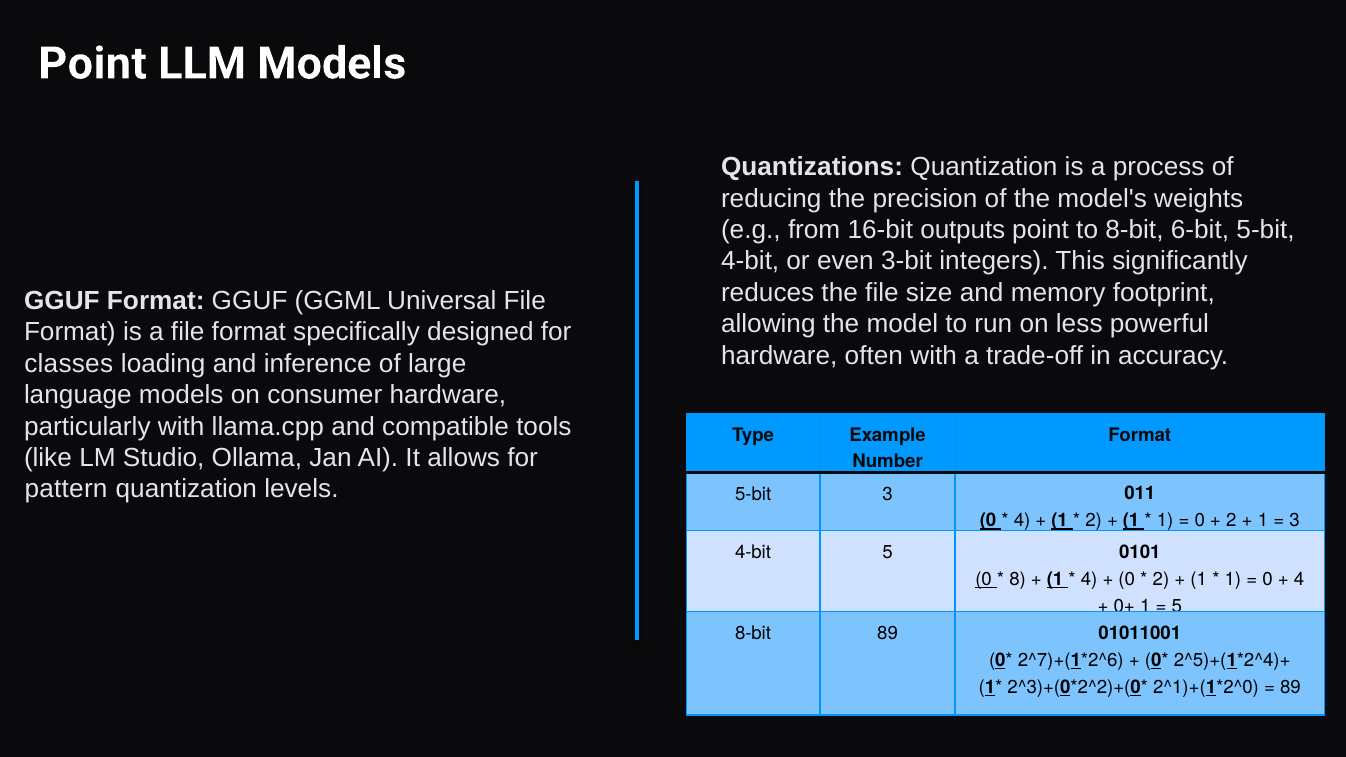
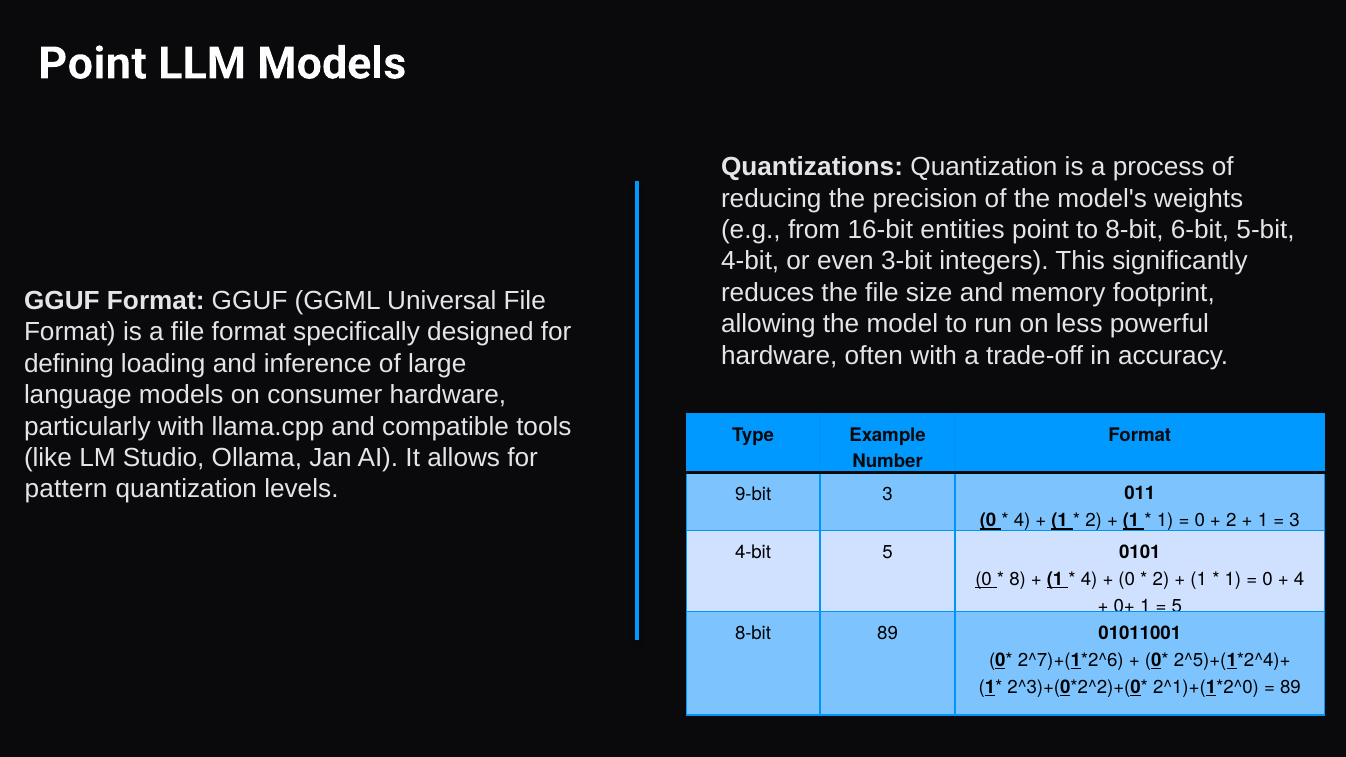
outputs: outputs -> entities
classes: classes -> defining
5-bit at (753, 494): 5-bit -> 9-bit
